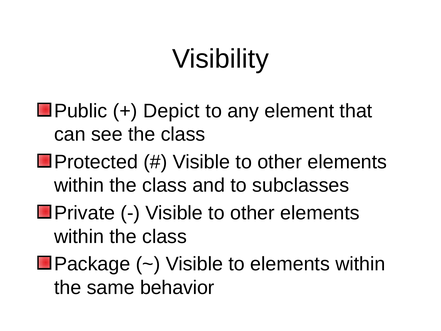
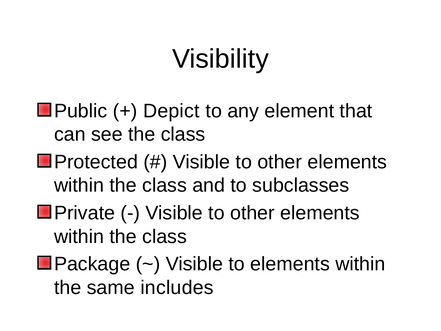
behavior: behavior -> includes
